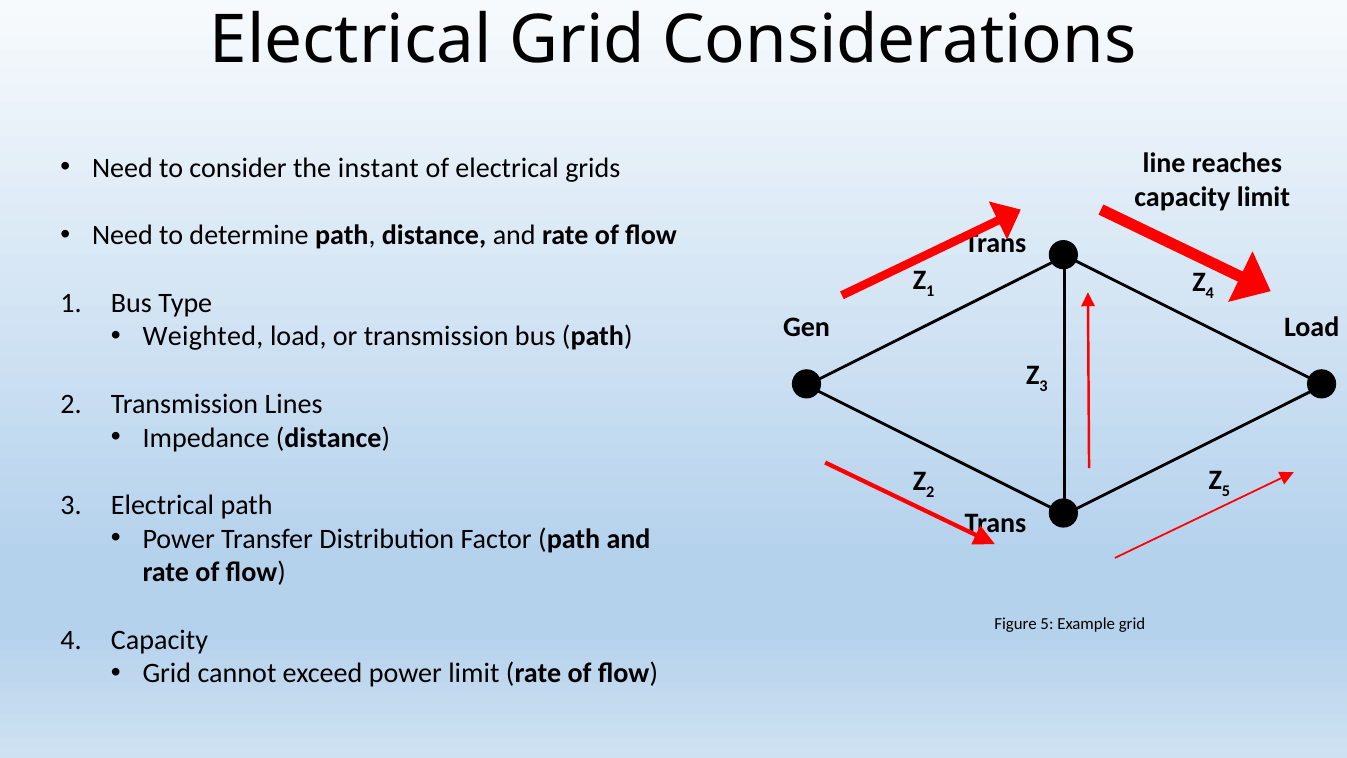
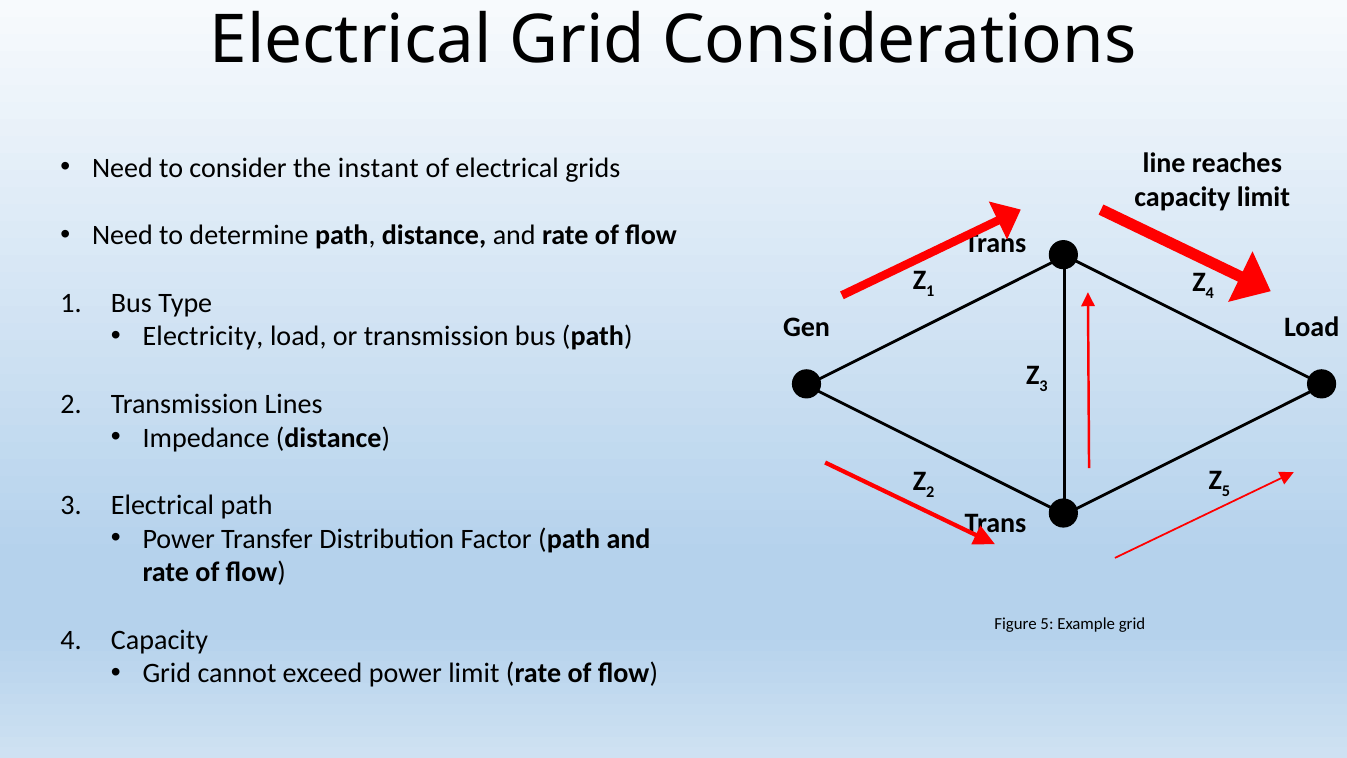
Weighted: Weighted -> Electricity
